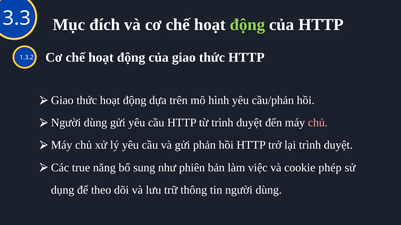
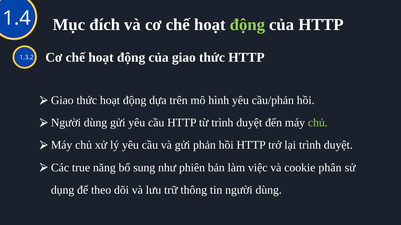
3.3: 3.3 -> 1.4
chủ at (318, 123) colour: pink -> light green
phép: phép -> phân
